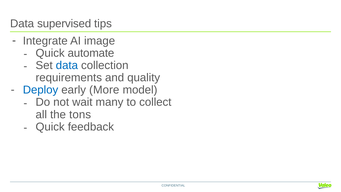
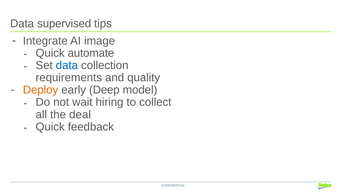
Deploy colour: blue -> orange
More: More -> Deep
many: many -> hiring
tons: tons -> deal
